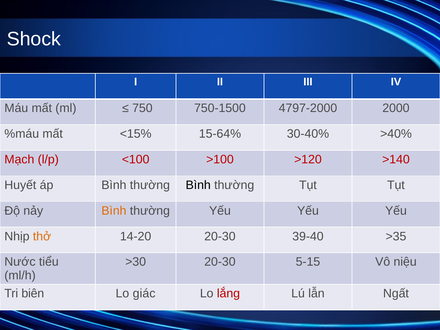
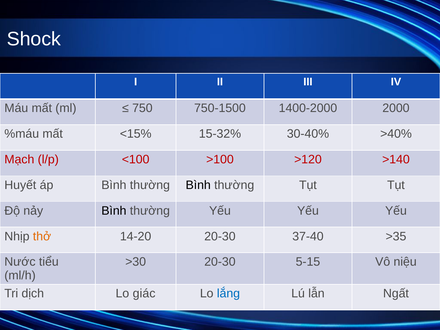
4797-2000: 4797-2000 -> 1400-2000
15-64%: 15-64% -> 15-32%
Bình at (114, 211) colour: orange -> black
39-40: 39-40 -> 37-40
biên: biên -> dịch
lắng colour: red -> blue
